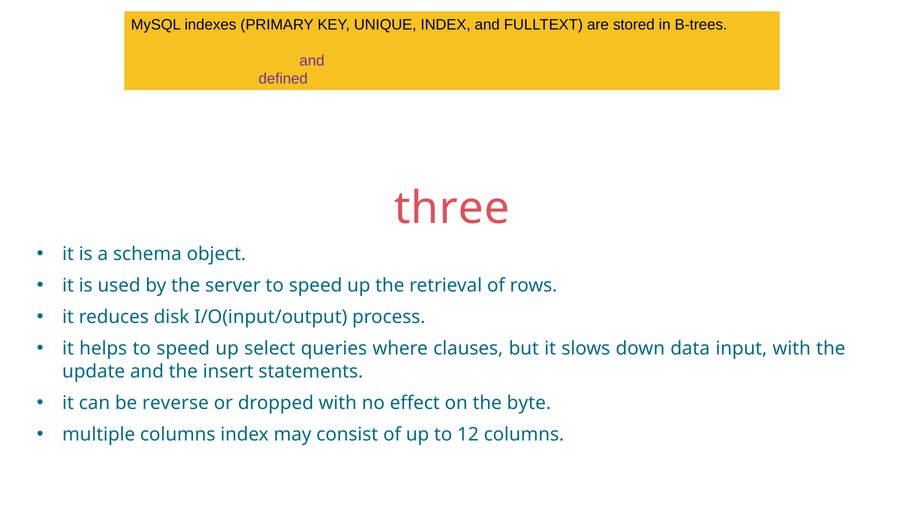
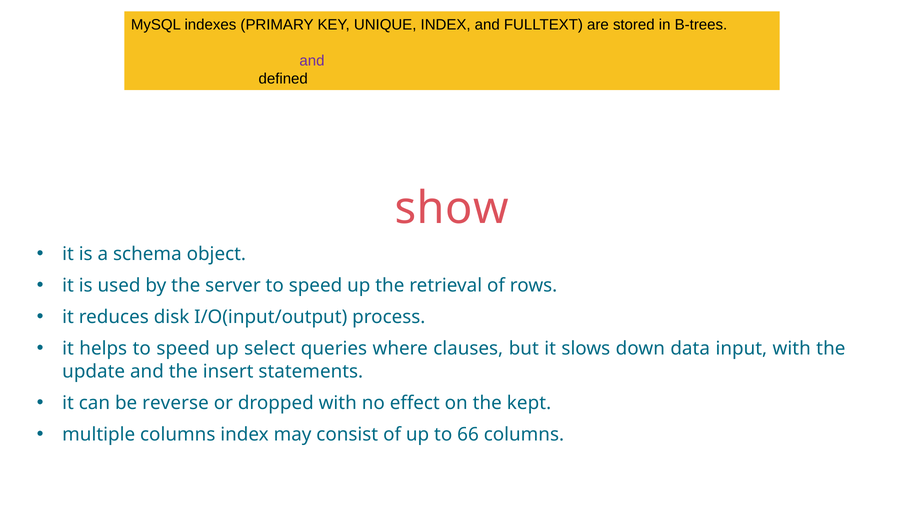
defined colour: purple -> black
three: three -> show
byte: byte -> kept
12: 12 -> 66
